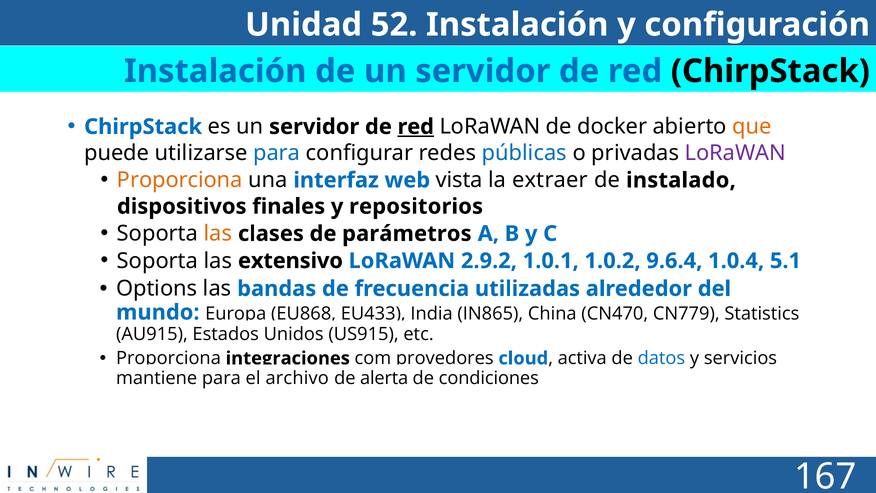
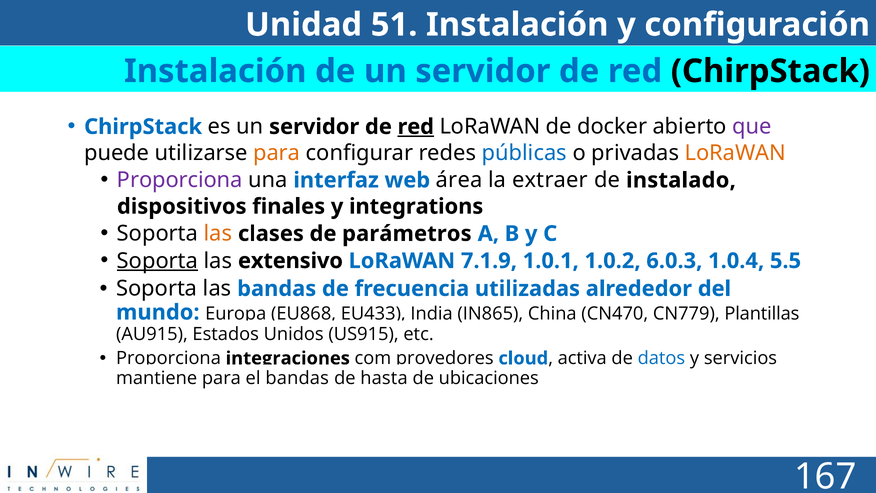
52: 52 -> 51
que colour: orange -> purple
para at (277, 153) colour: blue -> orange
LoRaWAN at (735, 153) colour: purple -> orange
Proporciona at (180, 180) colour: orange -> purple
vista: vista -> área
repositorios: repositorios -> integrations
Soporta at (158, 261) underline: none -> present
2.9.2: 2.9.2 -> 7.1.9
9.6.4: 9.6.4 -> 6.0.3
5.1: 5.1 -> 5.5
Options at (157, 289): Options -> Soporta
Statistics: Statistics -> Plantillas
el archivo: archivo -> bandas
alerta: alerta -> hasta
condiciones: condiciones -> ubicaciones
